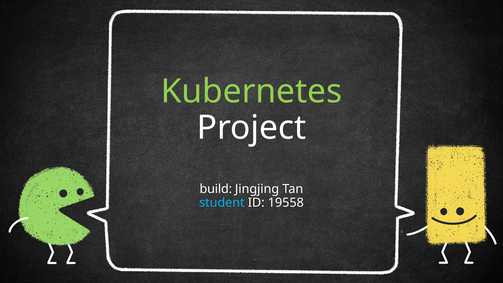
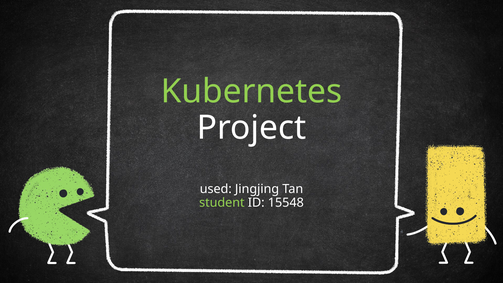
build: build -> used
student colour: light blue -> light green
19558: 19558 -> 15548
